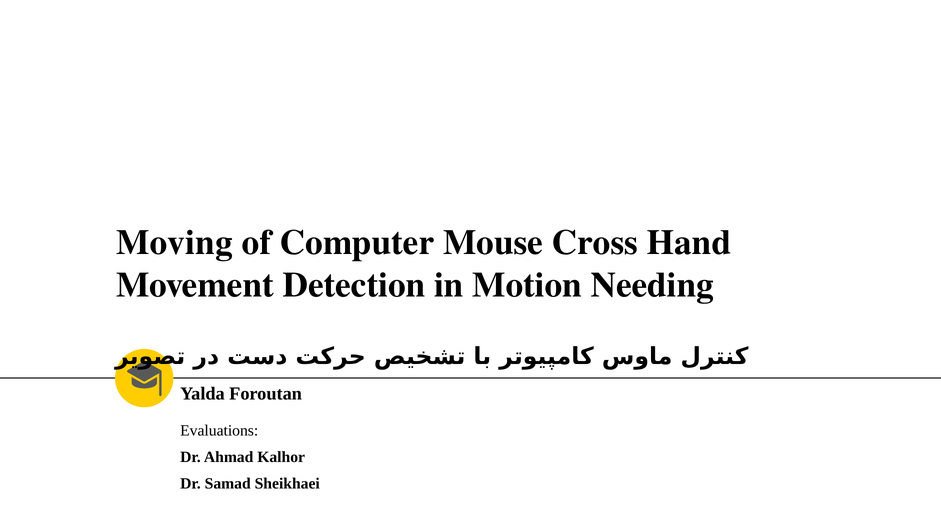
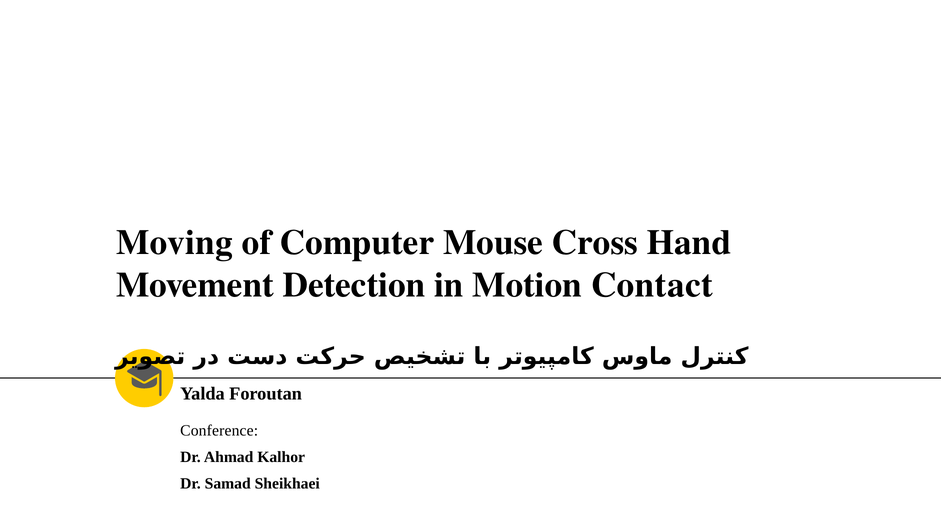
Needing: Needing -> Contact
Evaluations: Evaluations -> Conference
